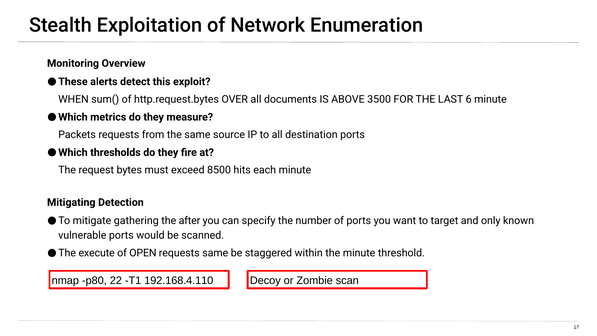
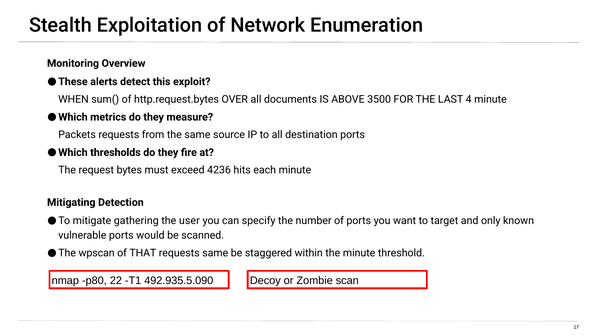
6: 6 -> 4
8500: 8500 -> 4236
after: after -> user
execute: execute -> wpscan
OPEN: OPEN -> THAT
192.168.4.110: 192.168.4.110 -> 492.935.5.090
